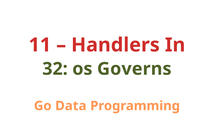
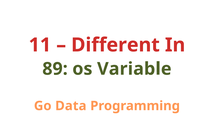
Handlers: Handlers -> Different
32: 32 -> 89
Governs: Governs -> Variable
